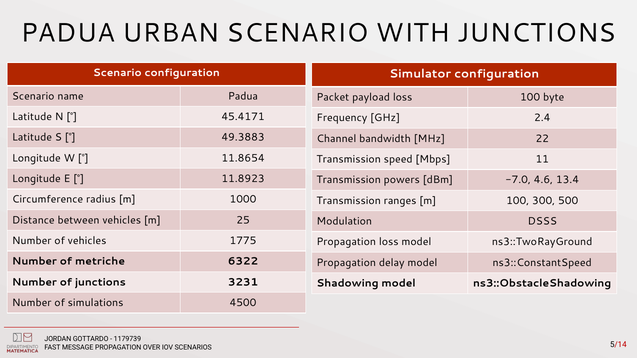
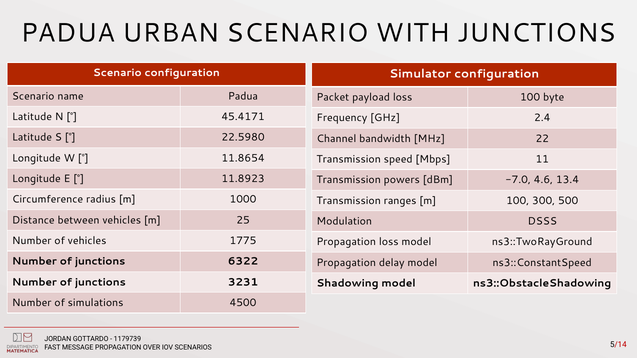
49.3883: 49.3883 -> 22.5980
metriche at (100, 262): metriche -> junctions
